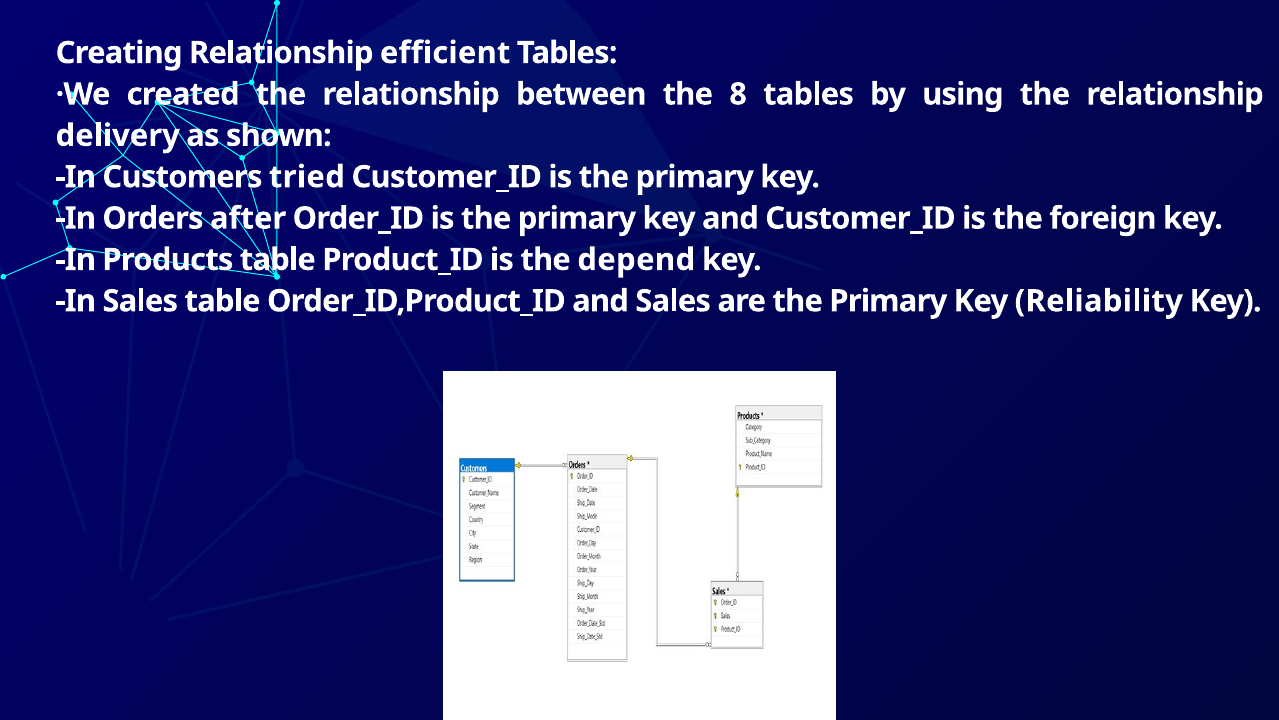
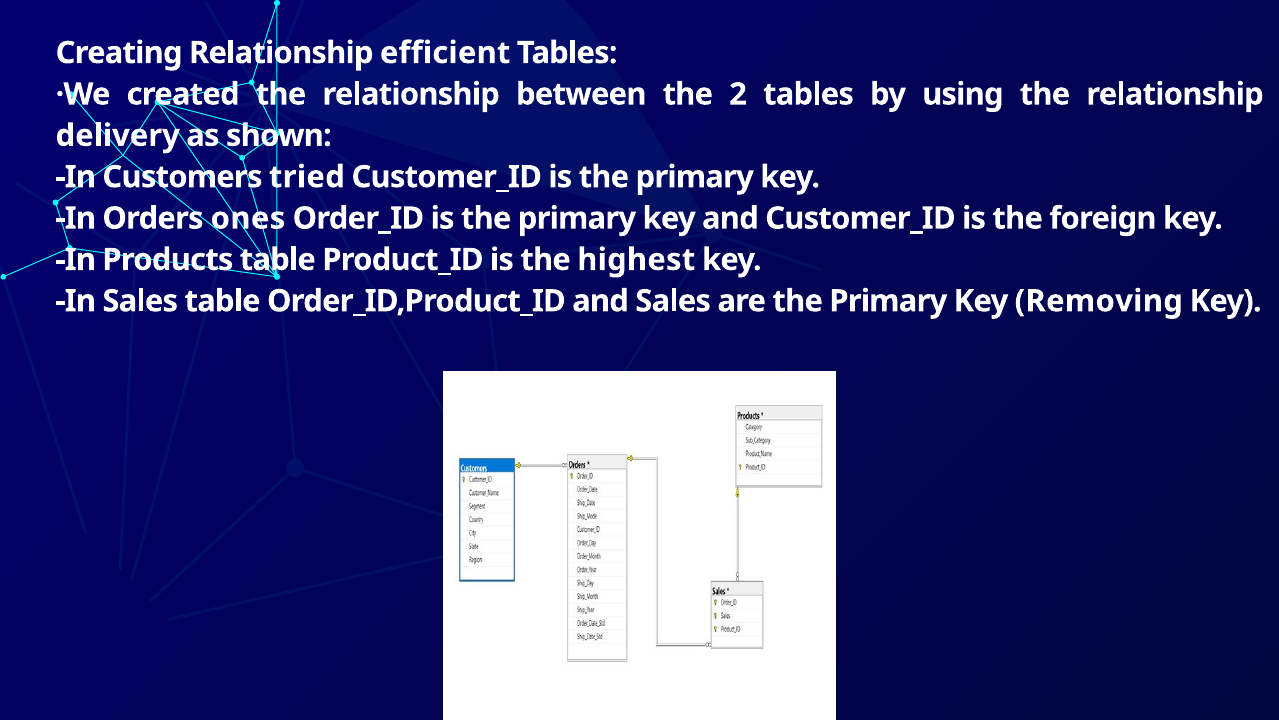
8: 8 -> 2
after: after -> ones
depend: depend -> highest
Reliability: Reliability -> Removing
